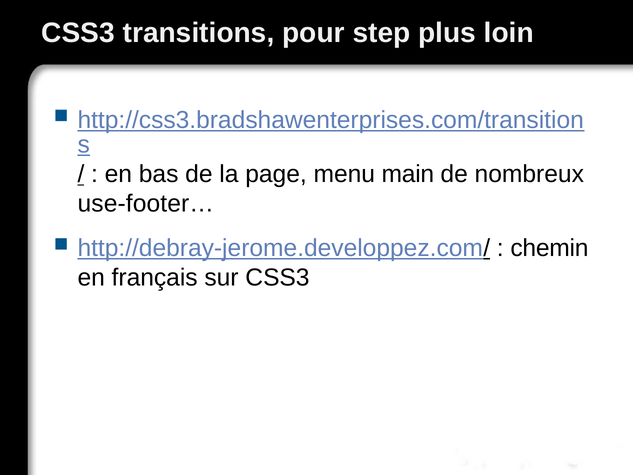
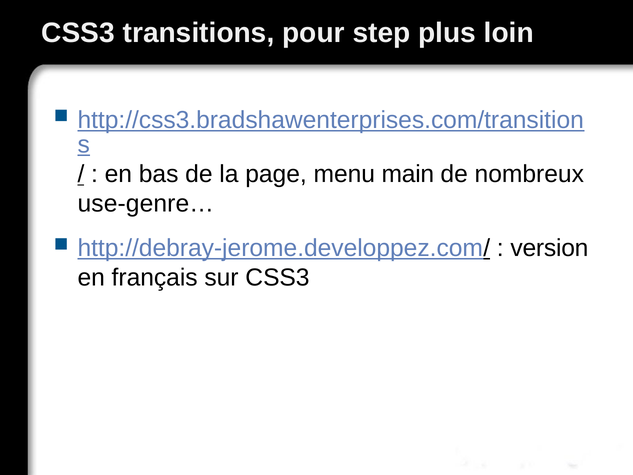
use-footer…: use-footer… -> use-genre…
chemin: chemin -> version
